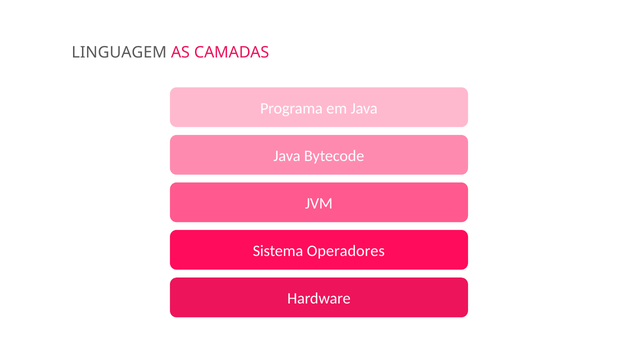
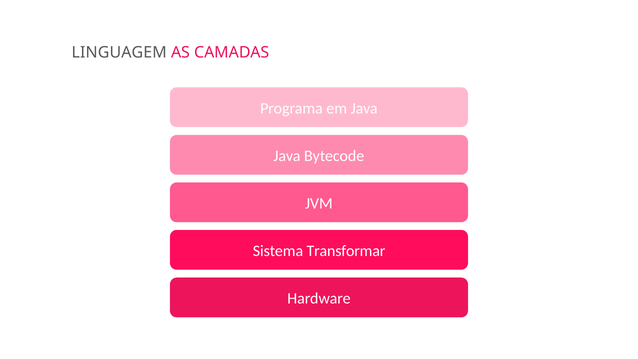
Operadores: Operadores -> Transformar
